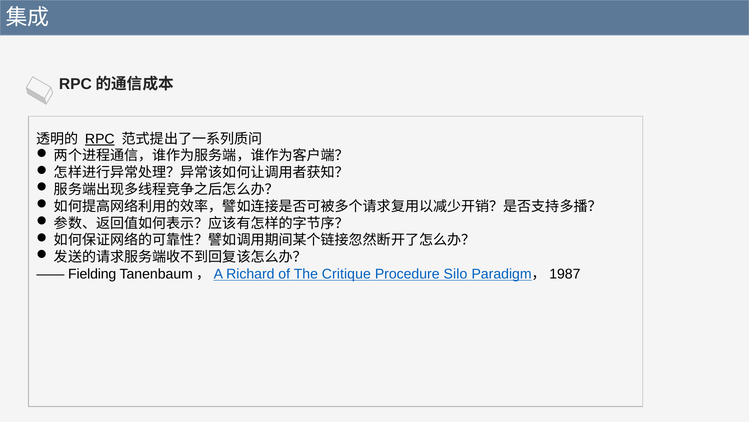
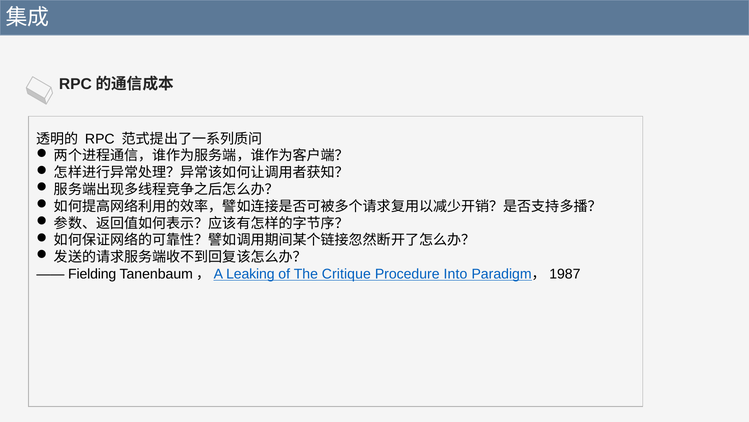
RPC underline: present -> none
Richard: Richard -> Leaking
Silo: Silo -> Into
